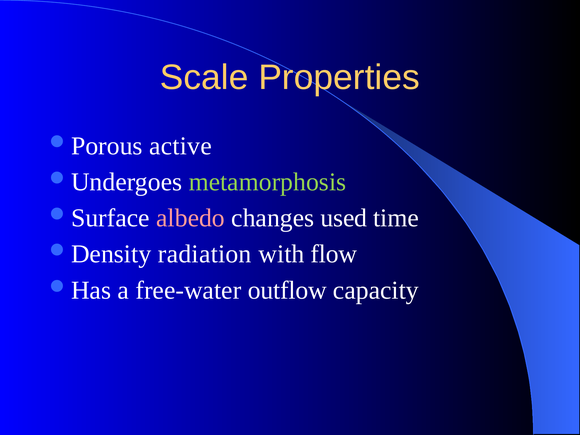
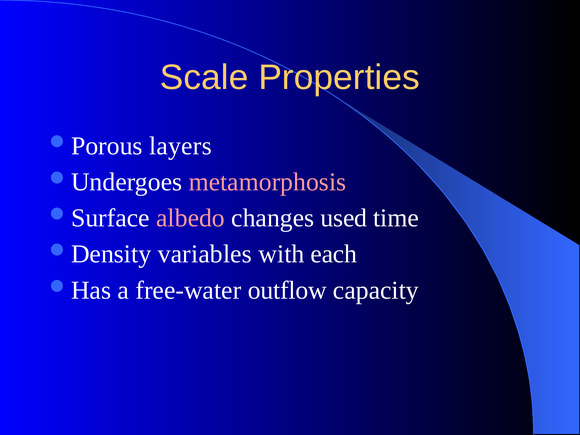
active: active -> layers
metamorphosis colour: light green -> pink
radiation: radiation -> variables
flow: flow -> each
